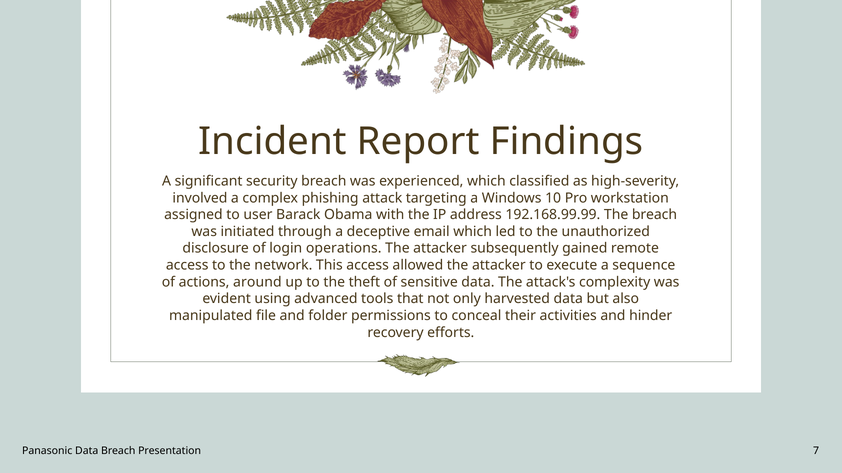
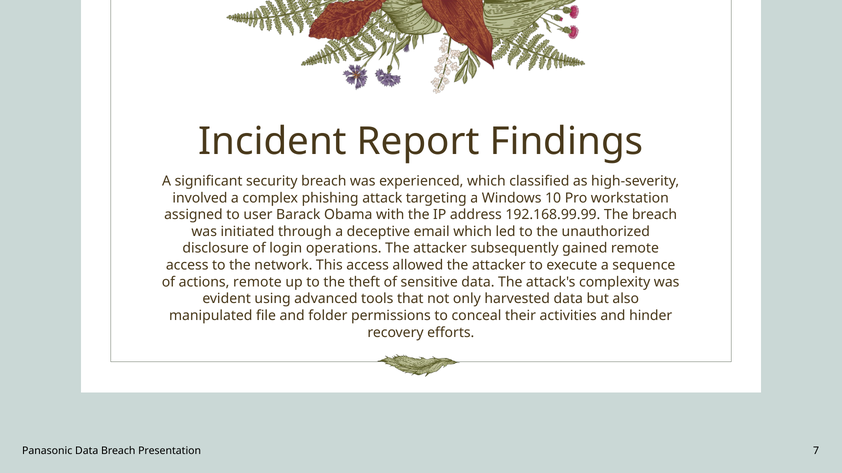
actions around: around -> remote
